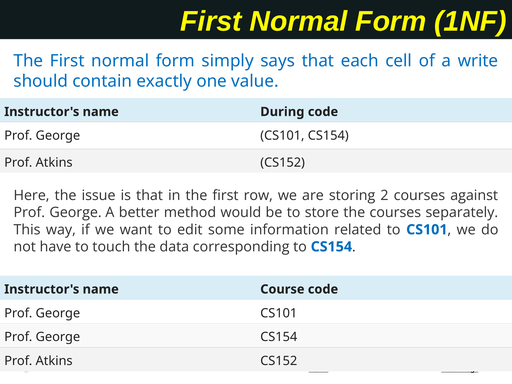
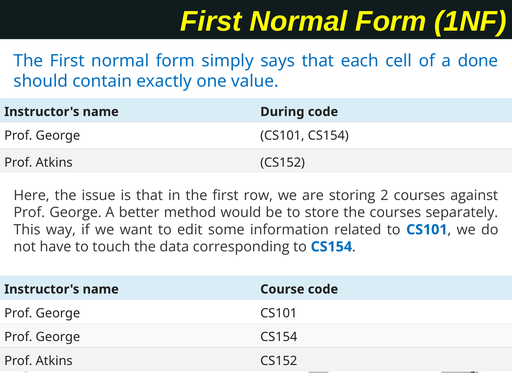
write: write -> done
